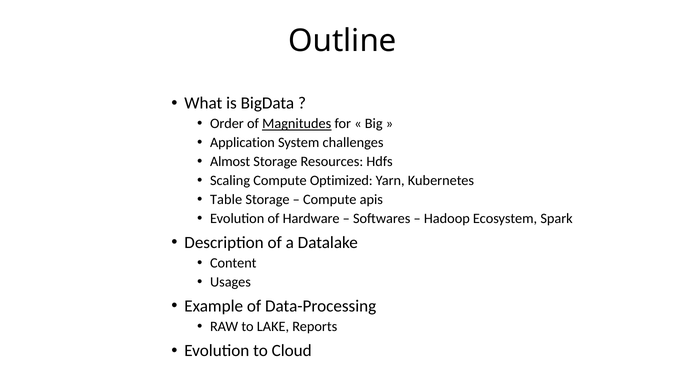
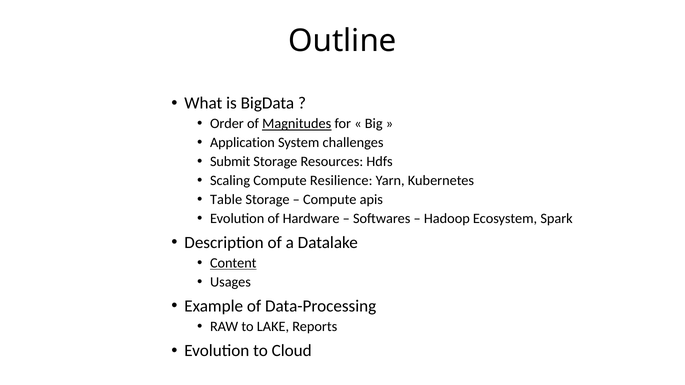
Almost: Almost -> Submit
Optimized: Optimized -> Resilience
Content underline: none -> present
